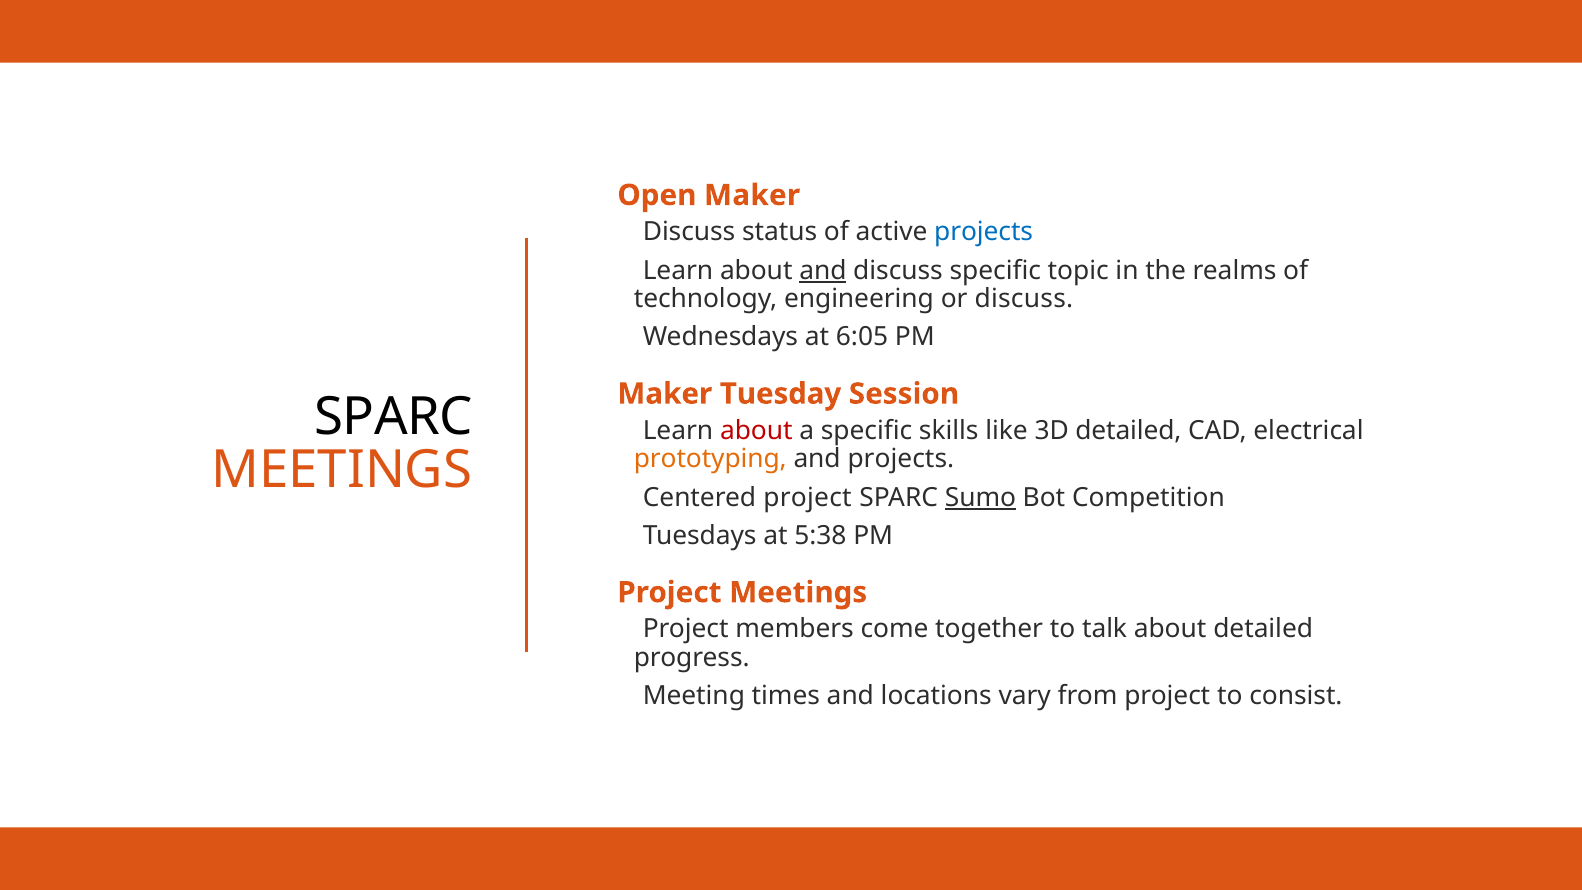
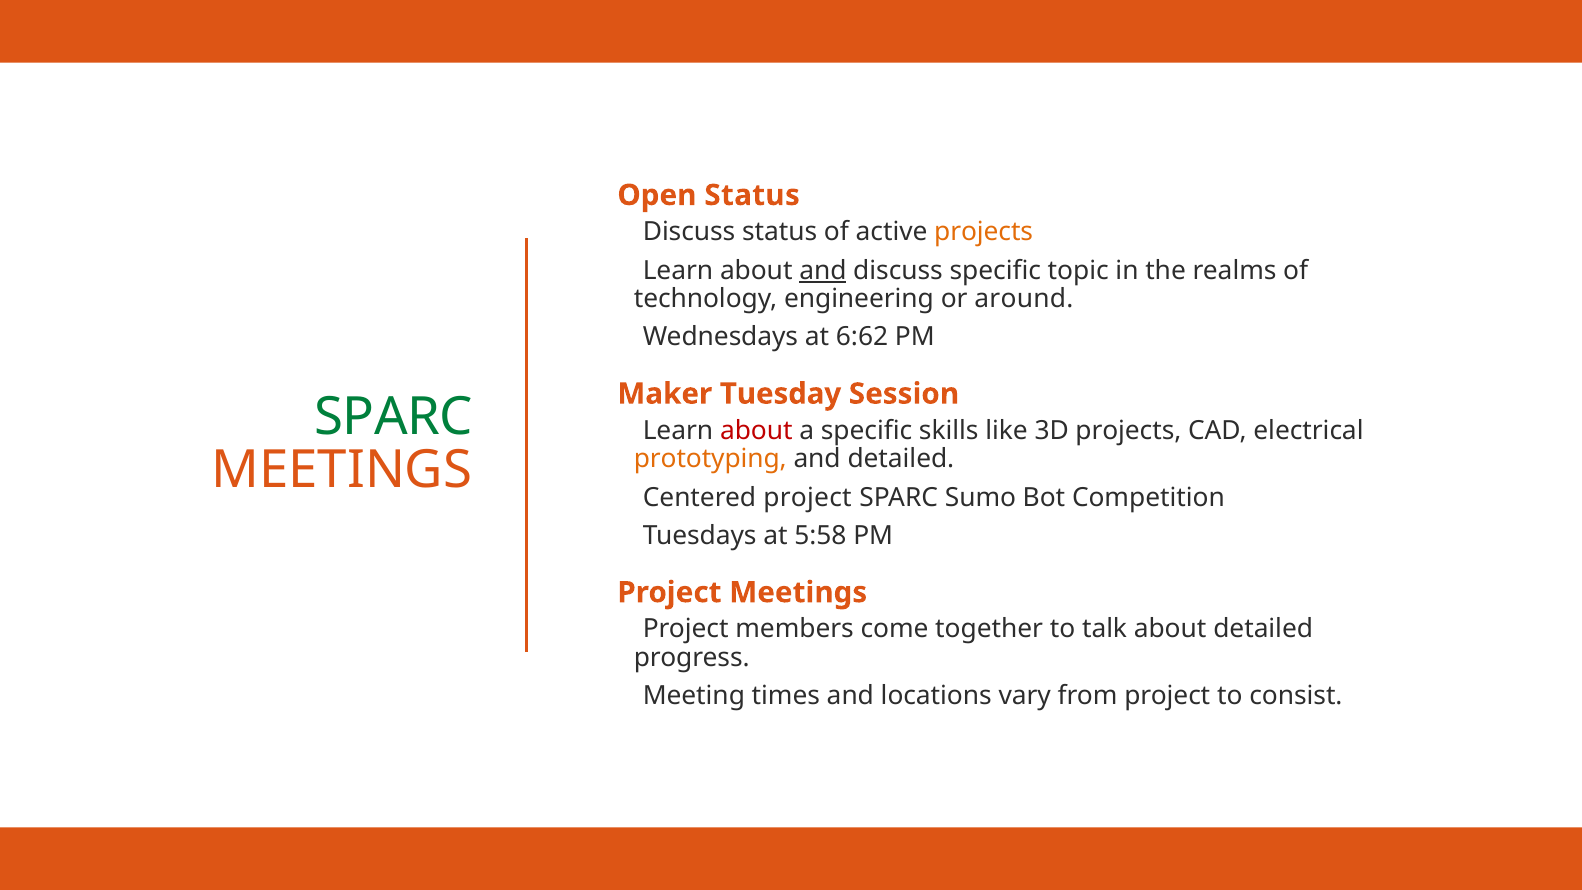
Open Maker: Maker -> Status
projects at (984, 232) colour: blue -> orange
or discuss: discuss -> around
6:05: 6:05 -> 6:62
SPARC at (394, 417) colour: black -> green
3D detailed: detailed -> projects
and projects: projects -> detailed
Sumo underline: present -> none
5:38: 5:38 -> 5:58
